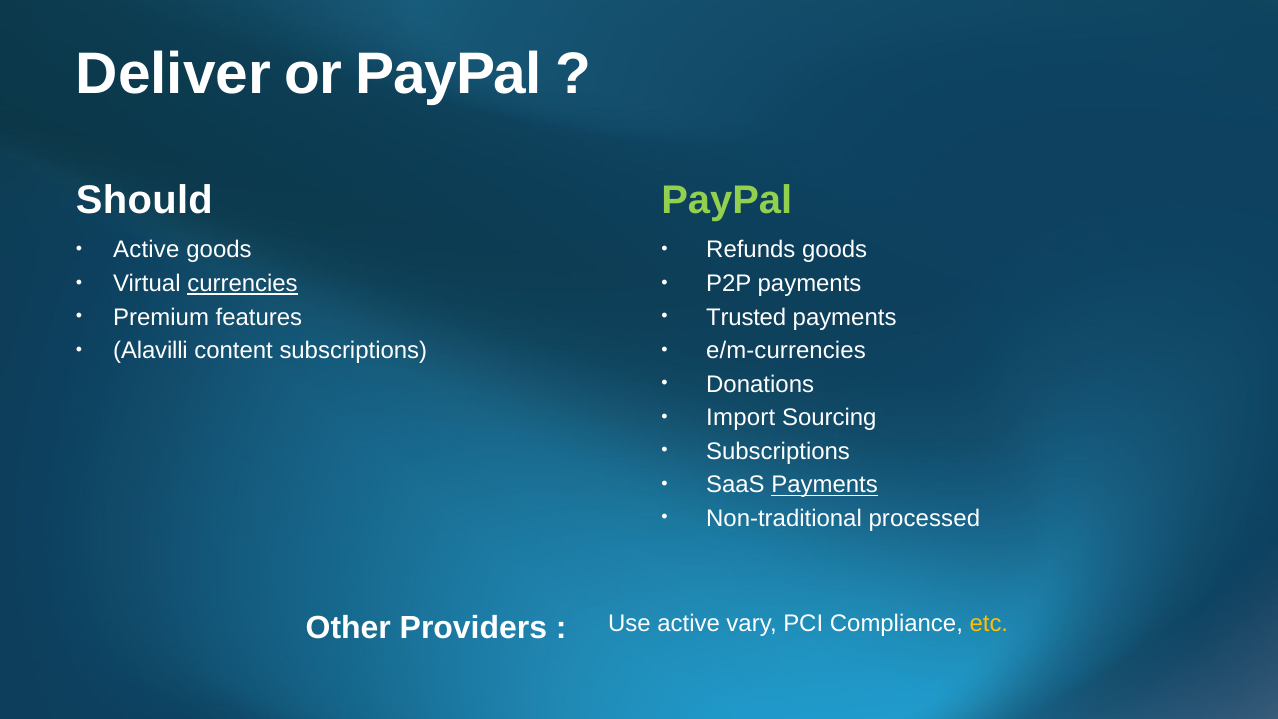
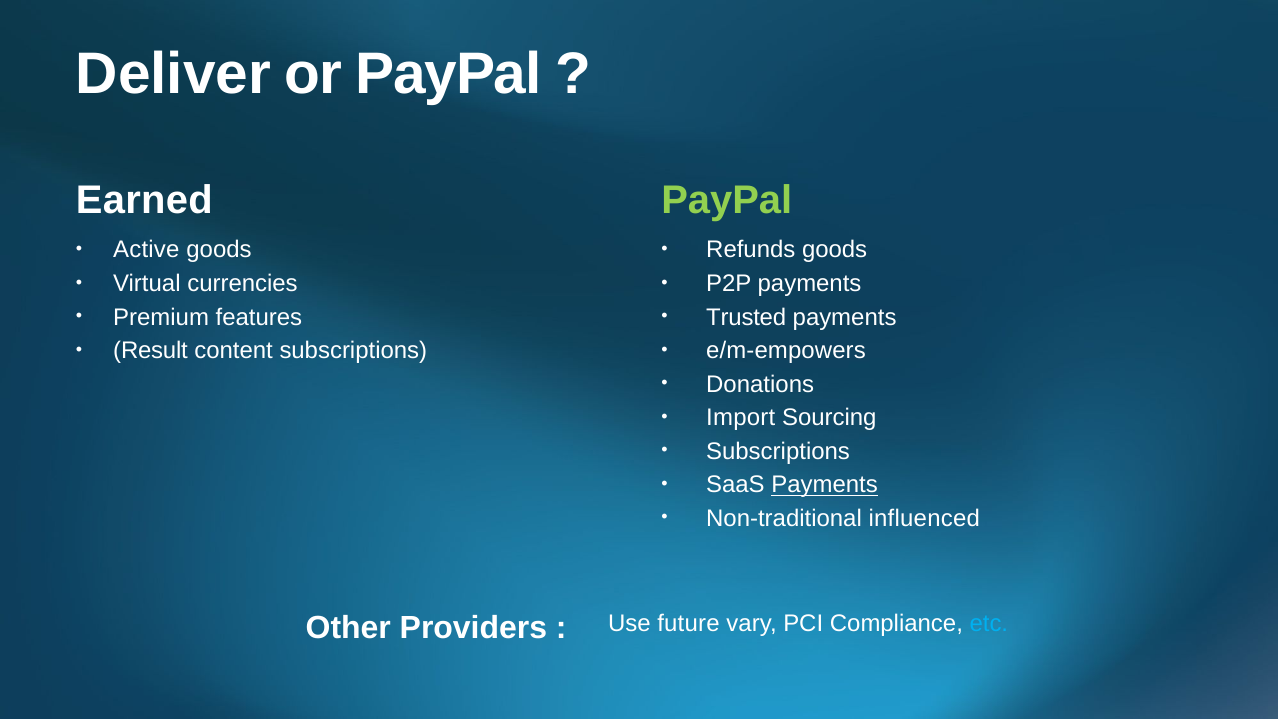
Should: Should -> Earned
currencies underline: present -> none
Alavilli: Alavilli -> Result
e/m-currencies: e/m-currencies -> e/m-empowers
processed: processed -> influenced
Use active: active -> future
etc colour: yellow -> light blue
